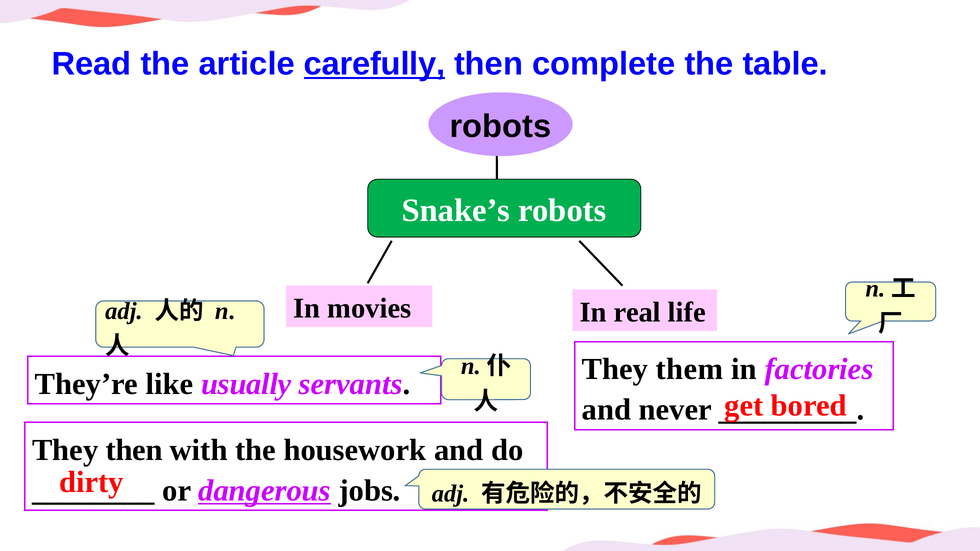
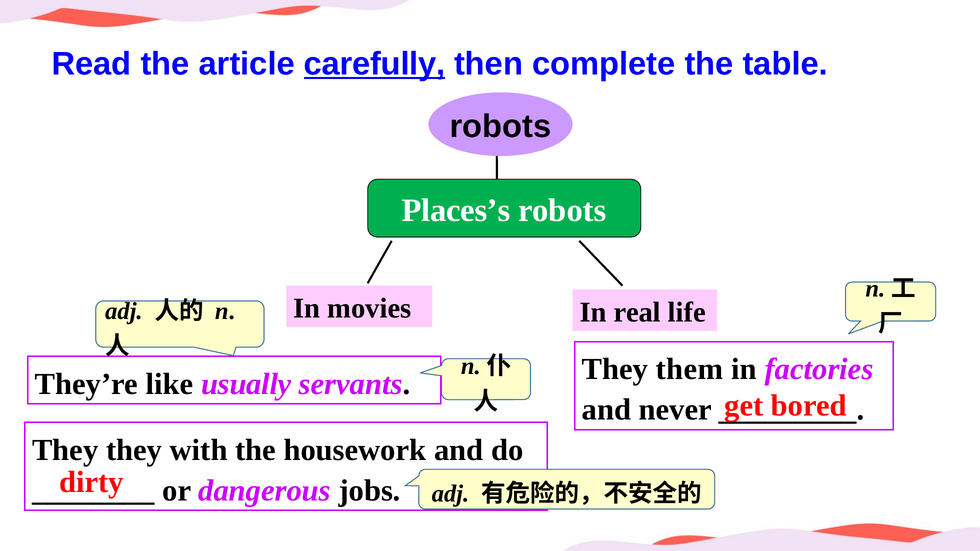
Snake’s: Snake’s -> Places’s
They then: then -> they
dangerous underline: present -> none
